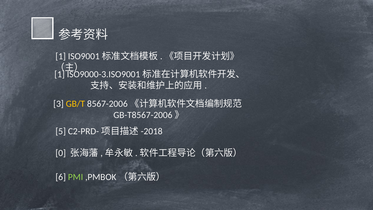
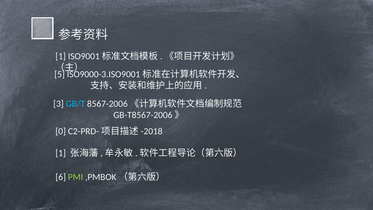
1 at (60, 74): 1 -> 5
GB/T colour: yellow -> light blue
5: 5 -> 0
0 at (61, 153): 0 -> 1
